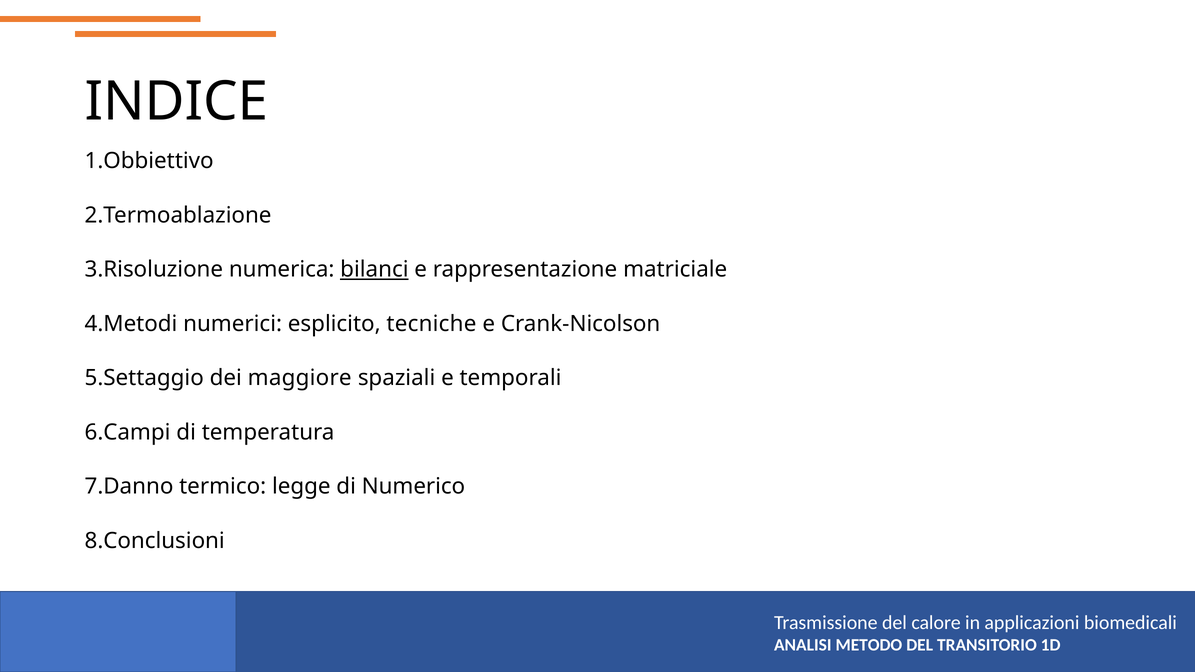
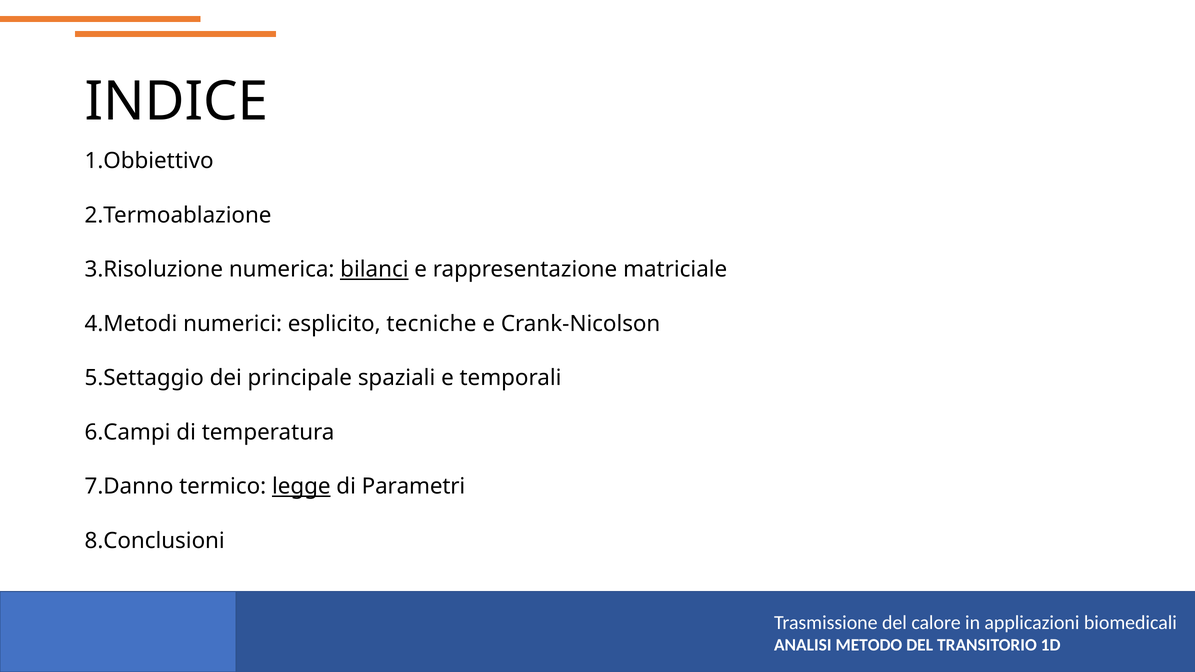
maggiore: maggiore -> principale
legge underline: none -> present
Numerico: Numerico -> Parametri
